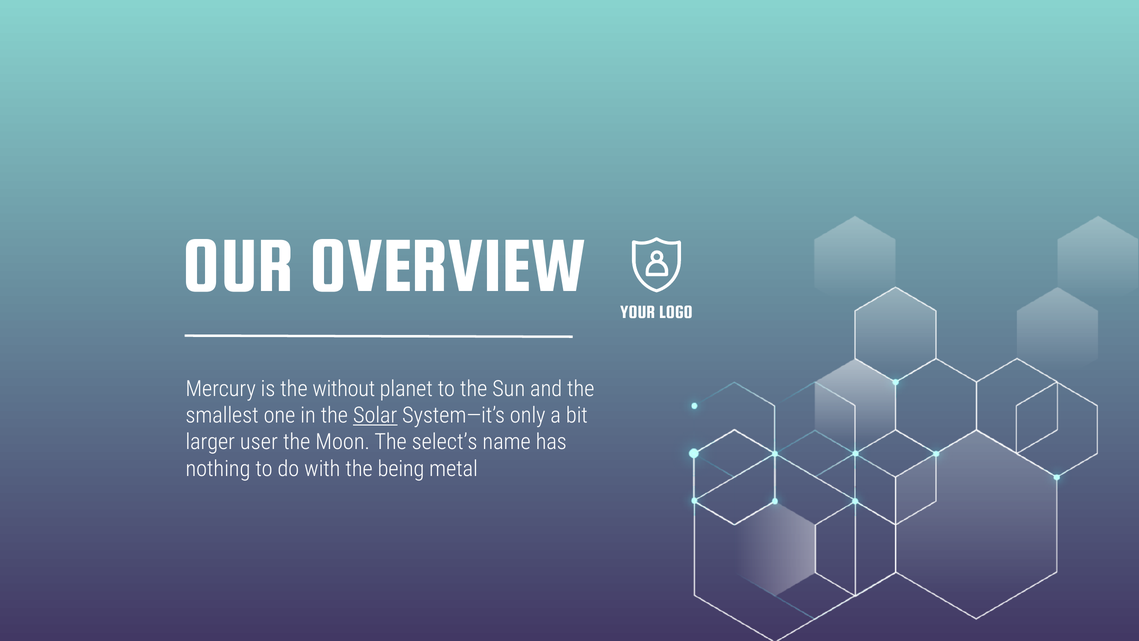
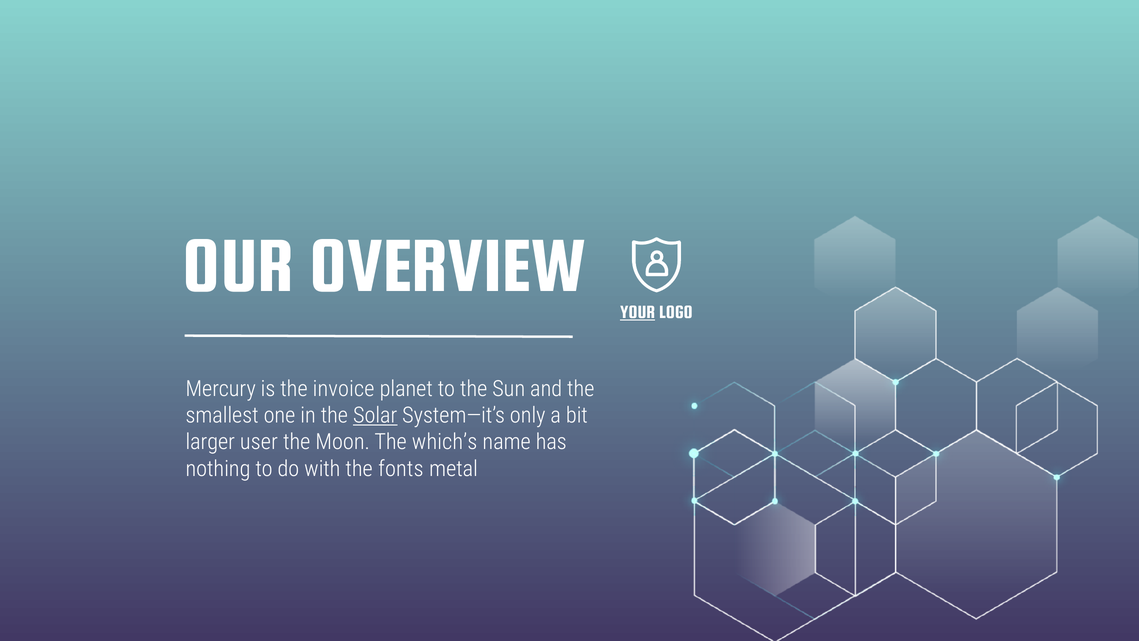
YOUR underline: none -> present
without: without -> invoice
select’s: select’s -> which’s
being: being -> fonts
